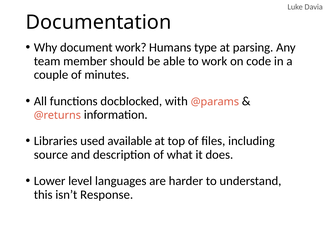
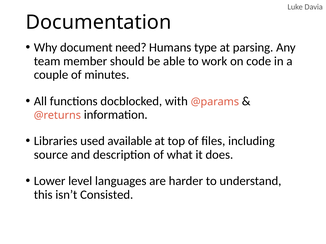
document work: work -> need
Response: Response -> Consisted
